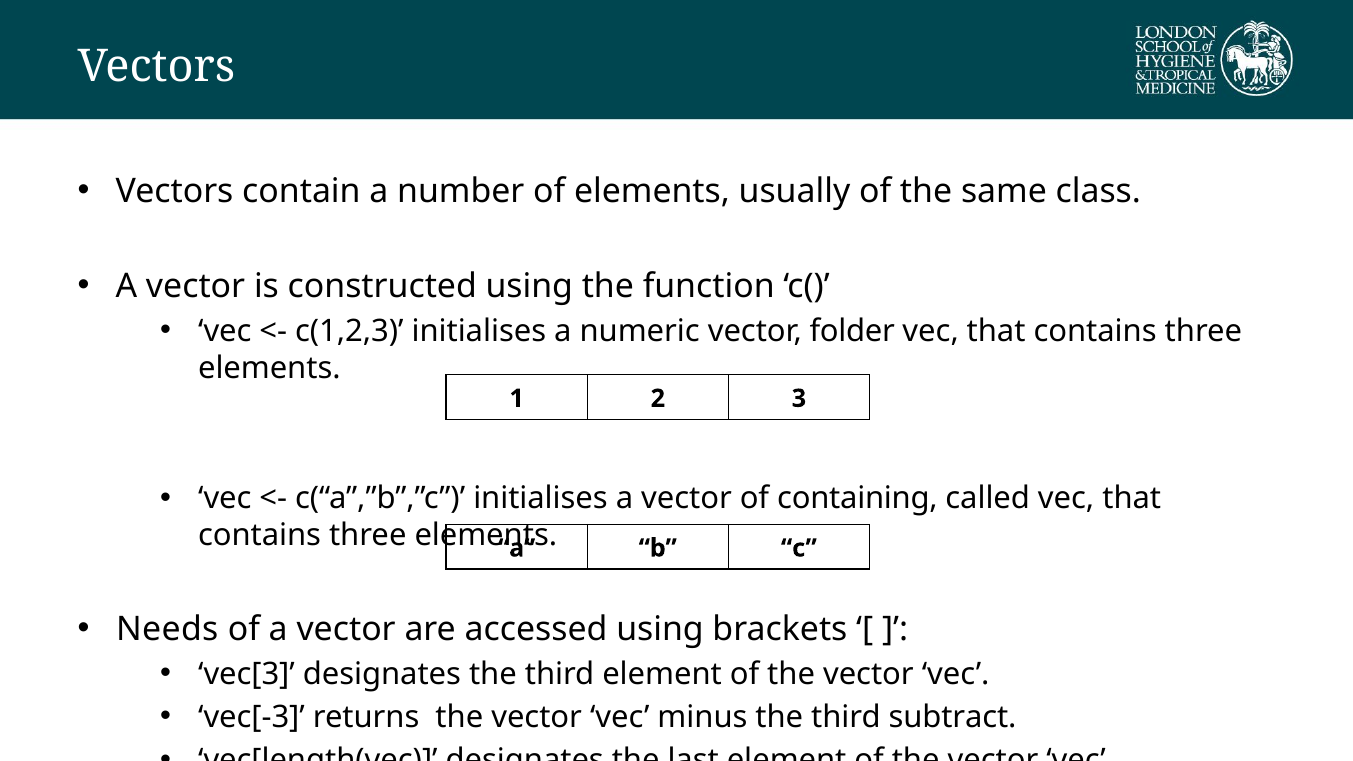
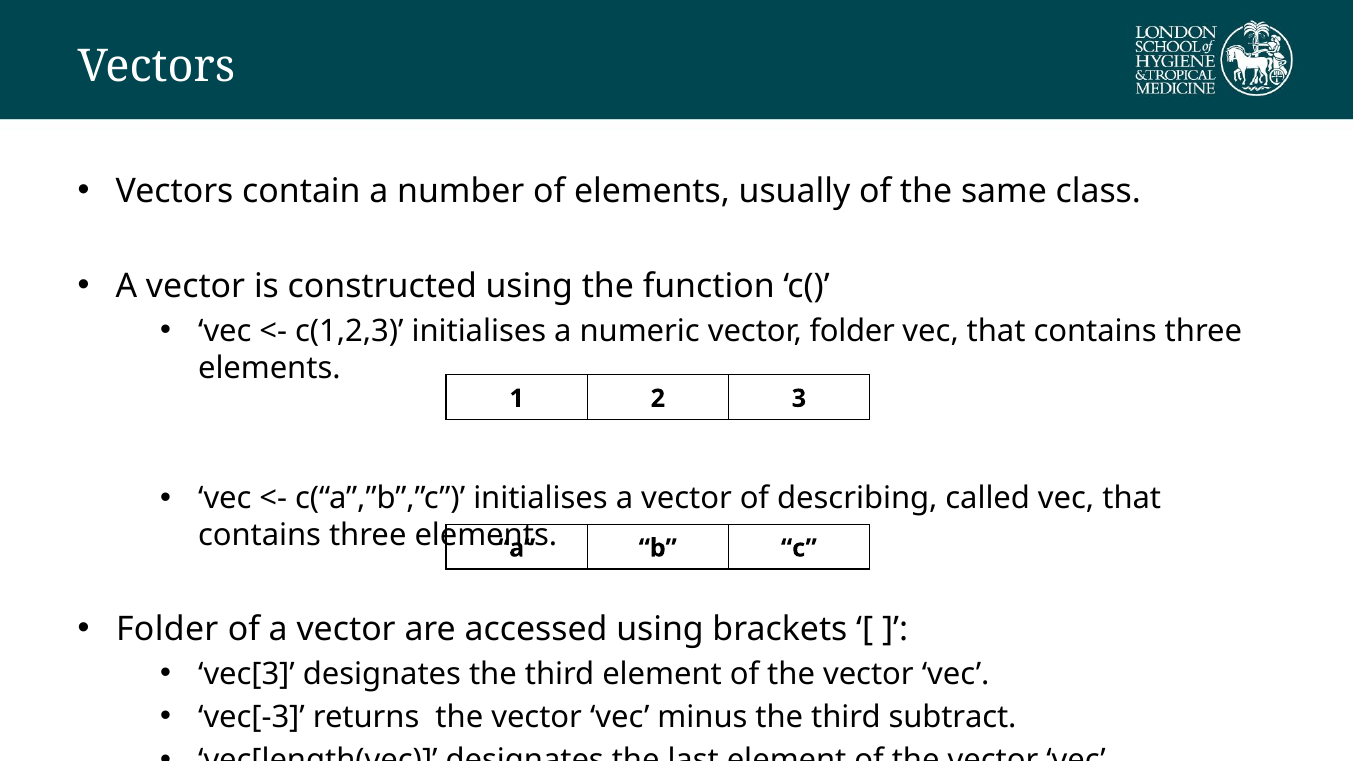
containing: containing -> describing
Needs at (167, 629): Needs -> Folder
